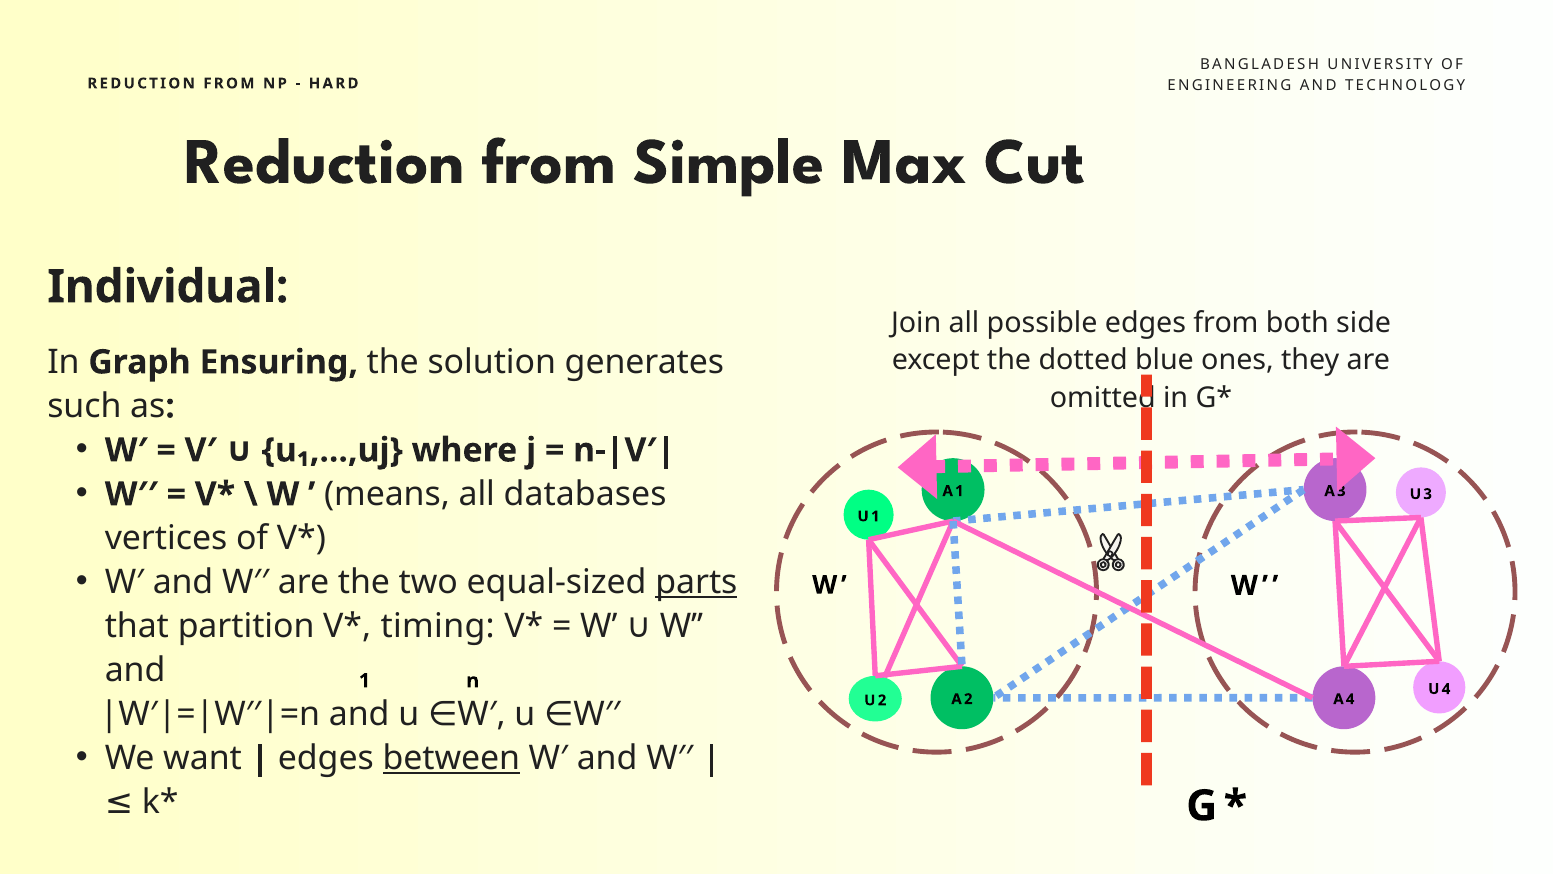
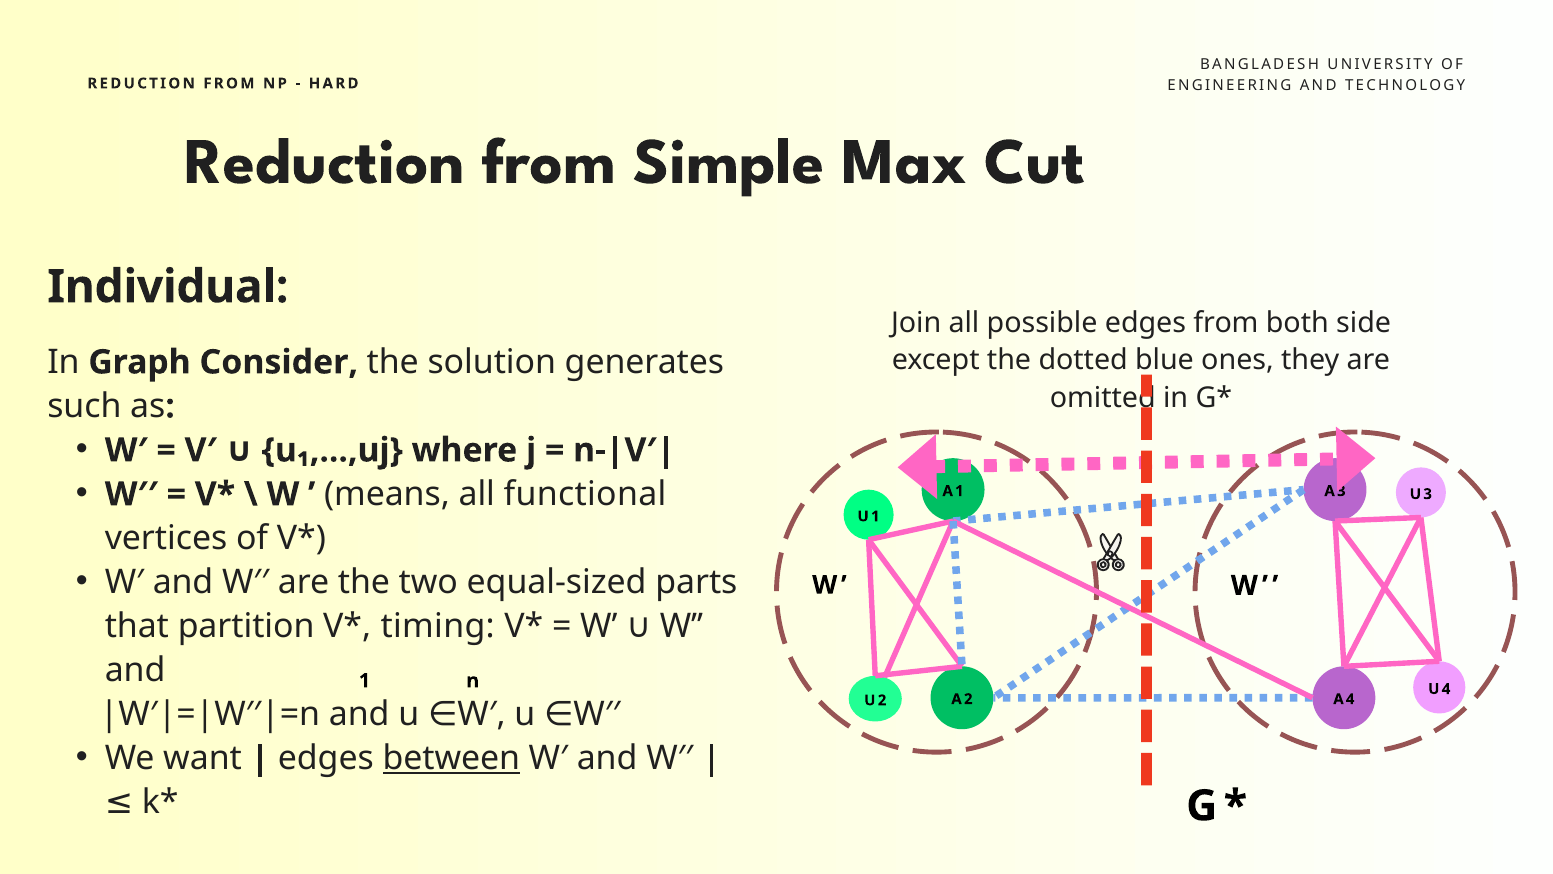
Ensuring: Ensuring -> Consider
databases: databases -> functional
parts underline: present -> none
